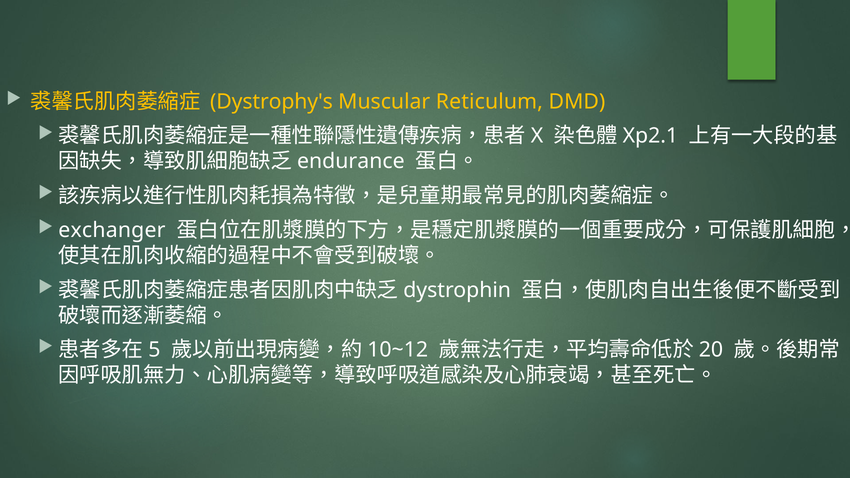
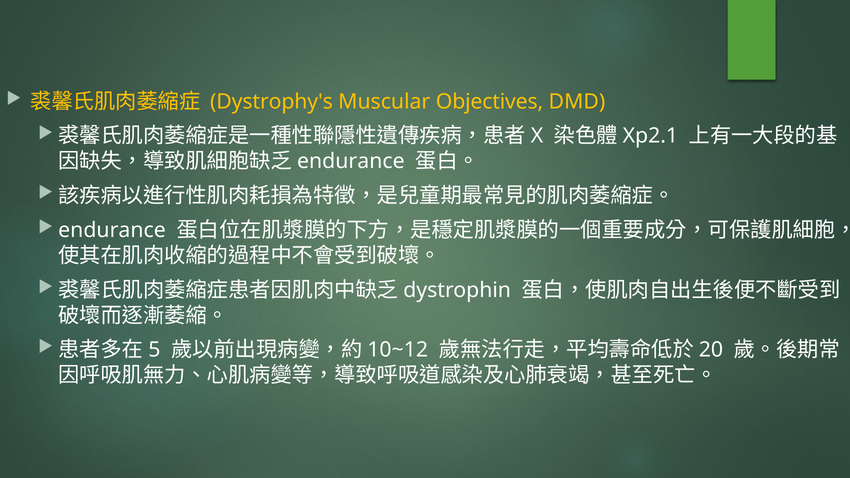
Reticulum: Reticulum -> Objectives
exchanger at (112, 230): exchanger -> endurance
